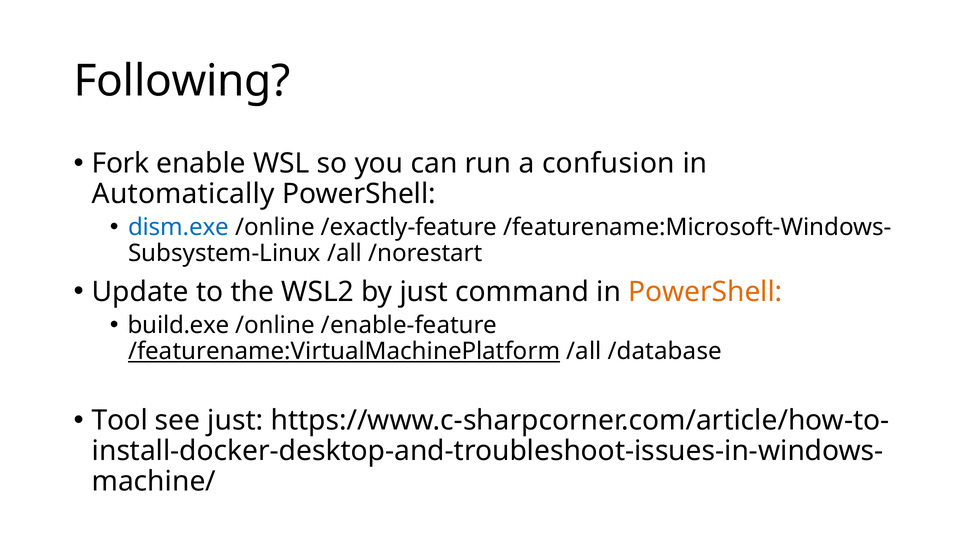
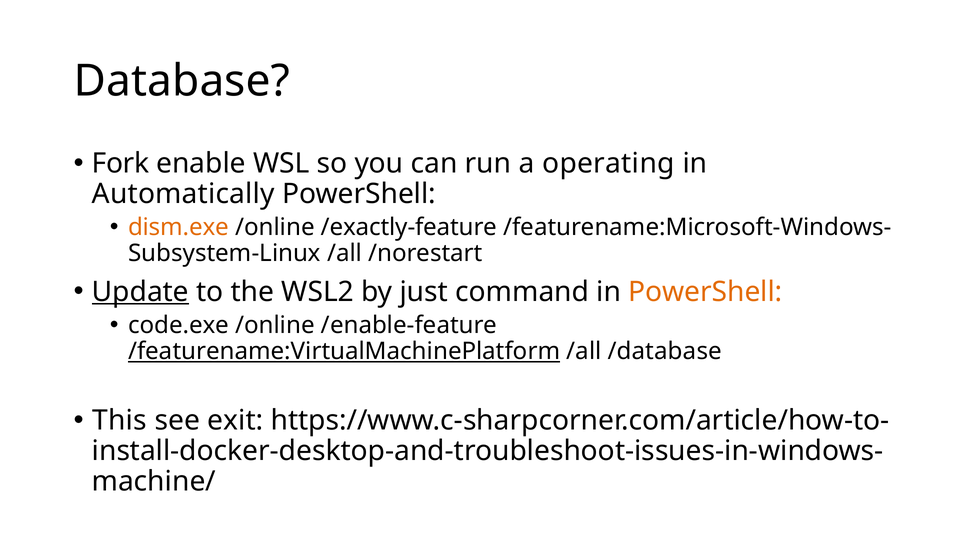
Following: Following -> Database
confusion: confusion -> operating
dism.exe colour: blue -> orange
Update underline: none -> present
build.exe: build.exe -> code.exe
Tool: Tool -> This
see just: just -> exit
